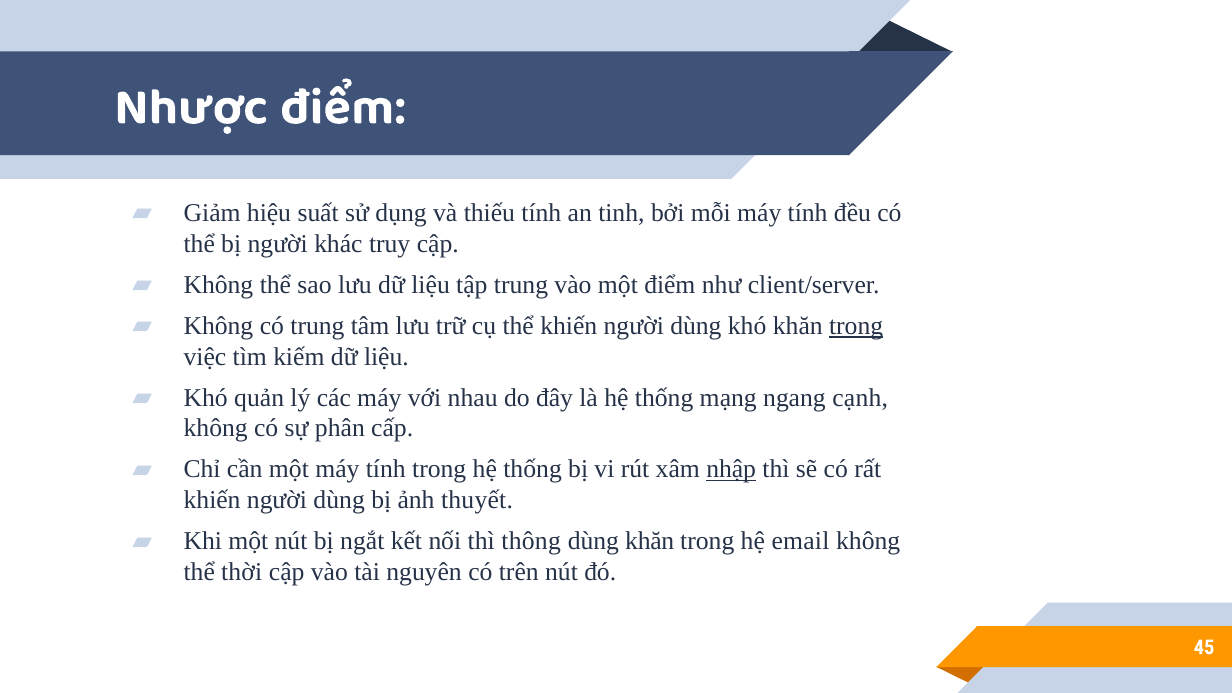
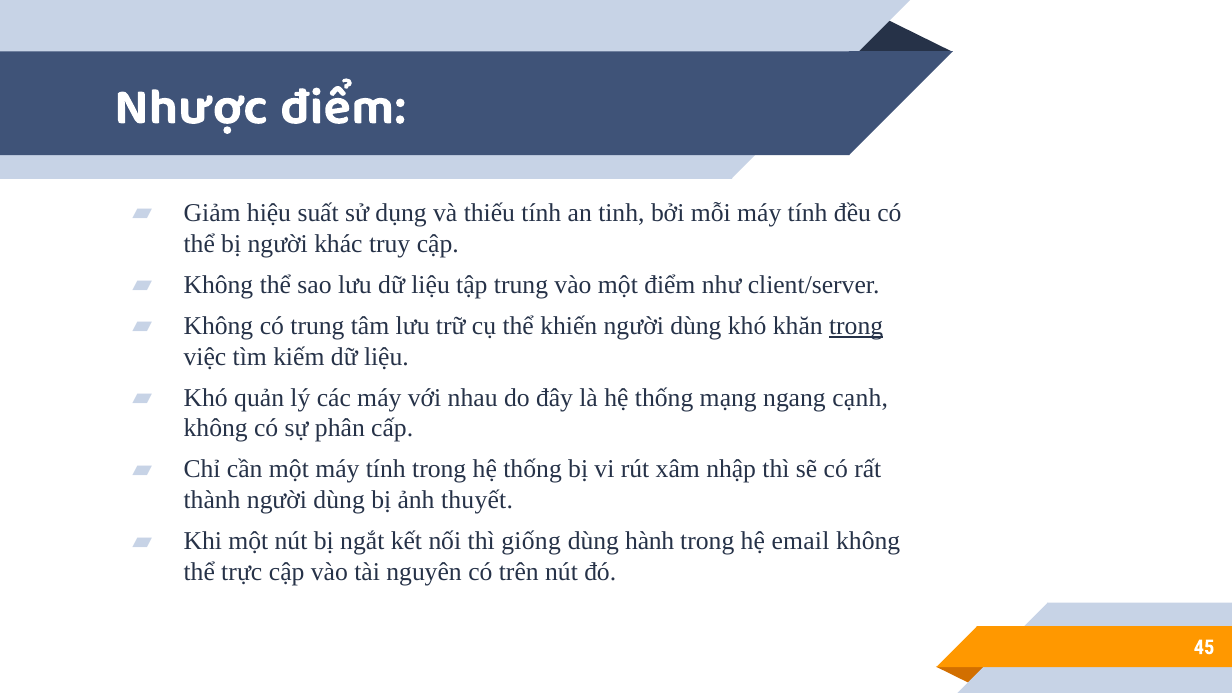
nhập underline: present -> none
khiến at (212, 500): khiến -> thành
thông: thông -> giống
dùng khăn: khăn -> hành
thời: thời -> trực
